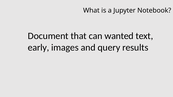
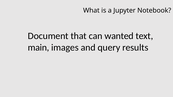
early: early -> main
